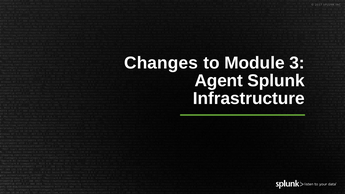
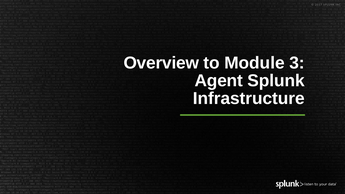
Changes: Changes -> Overview
